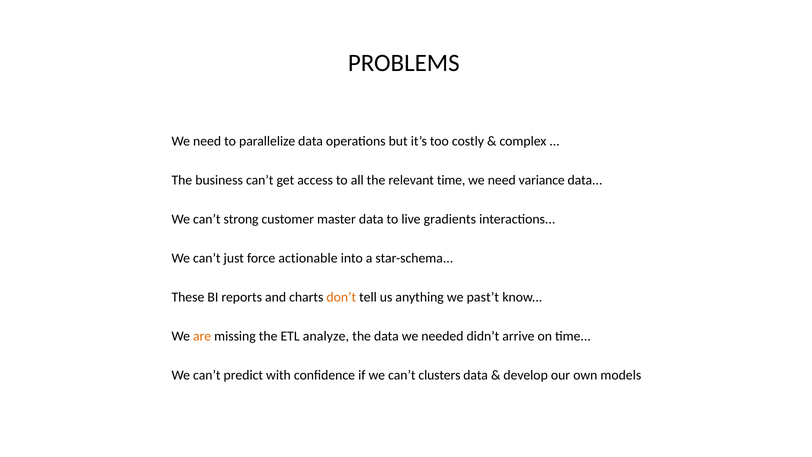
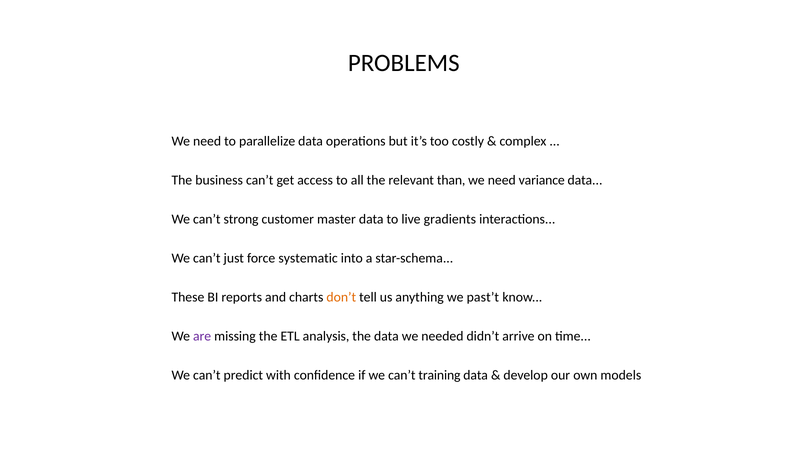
relevant time: time -> than
actionable: actionable -> systematic
are colour: orange -> purple
analyze: analyze -> analysis
clusters: clusters -> training
